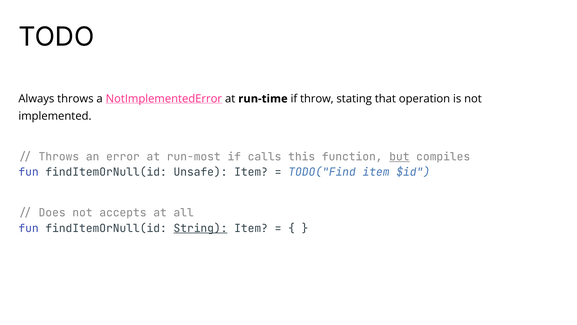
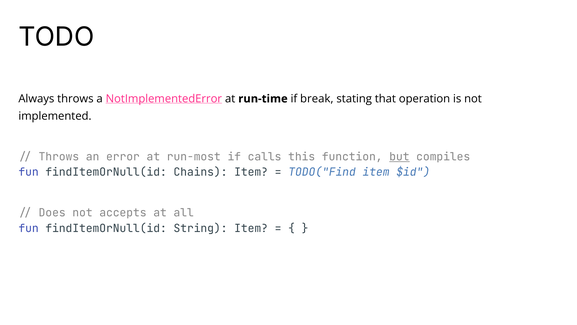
throw: throw -> break
Unsafe: Unsafe -> Chains
String underline: present -> none
